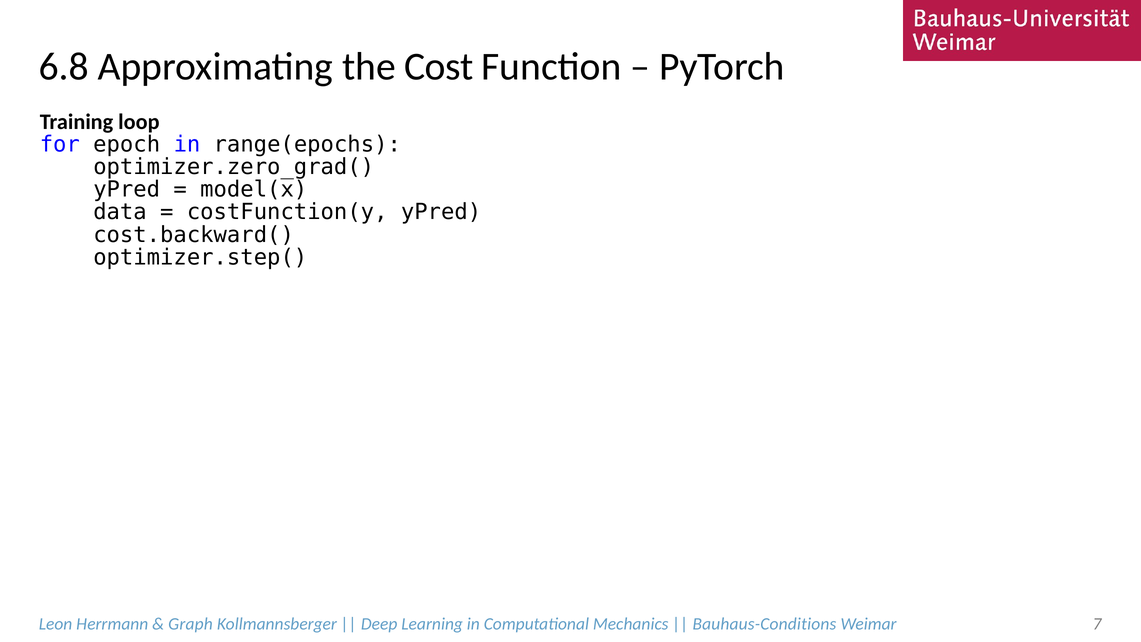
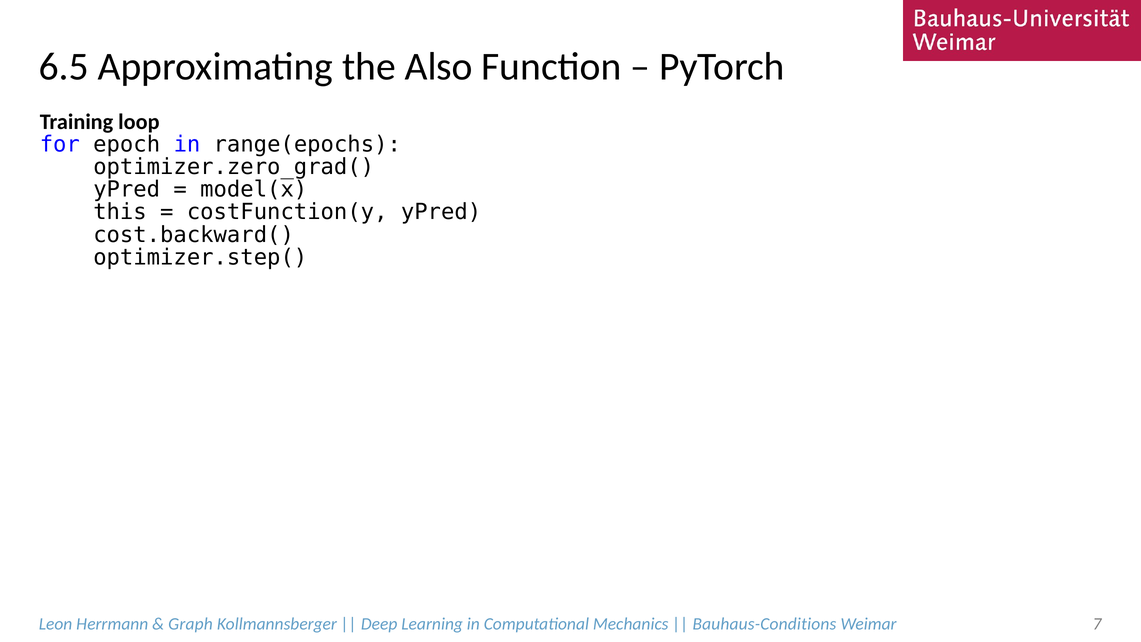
6.8: 6.8 -> 6.5
Cost: Cost -> Also
data: data -> this
